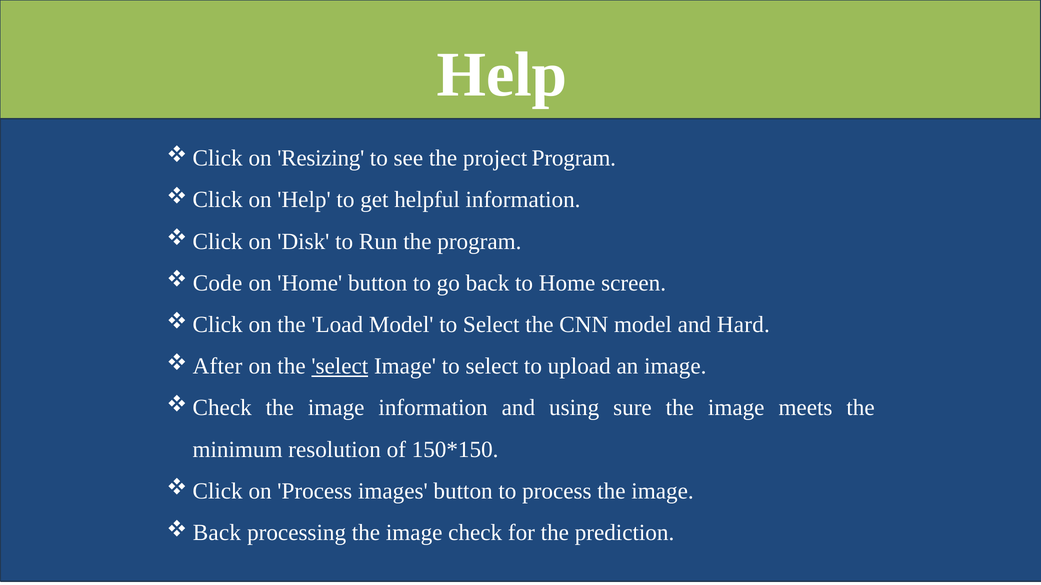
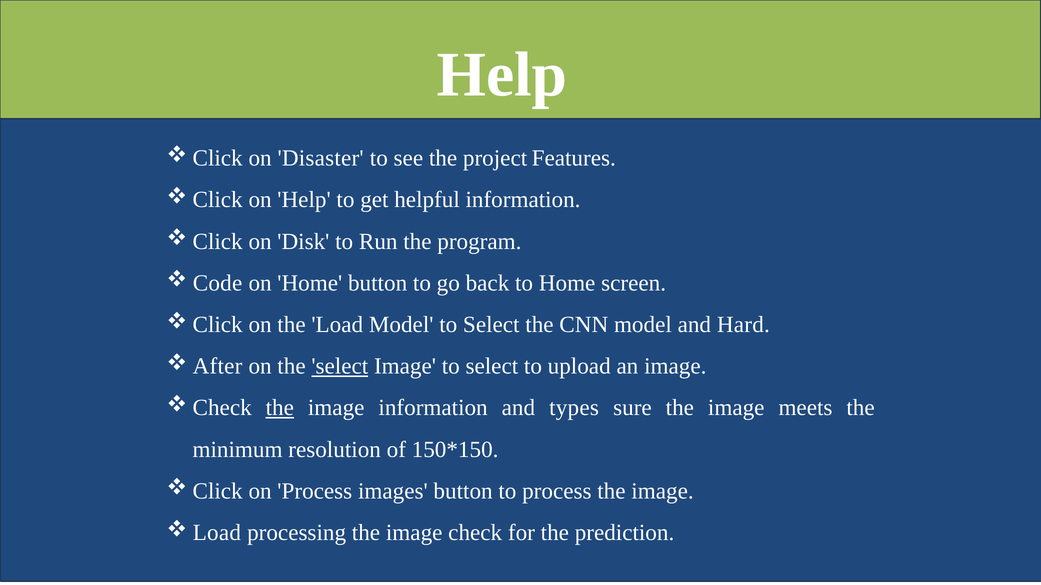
Resizing: Resizing -> Disaster
project Program: Program -> Features
the at (280, 408) underline: none -> present
using: using -> types
Back at (217, 533): Back -> Load
